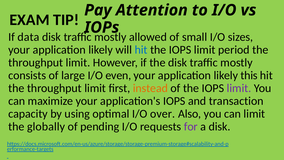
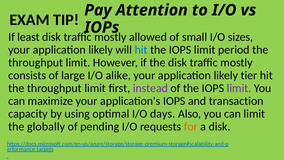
data: data -> least
even: even -> alike
this: this -> tier
instead colour: orange -> purple
over: over -> days
for colour: purple -> orange
